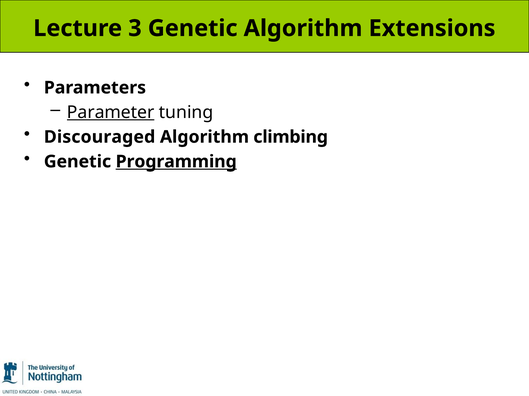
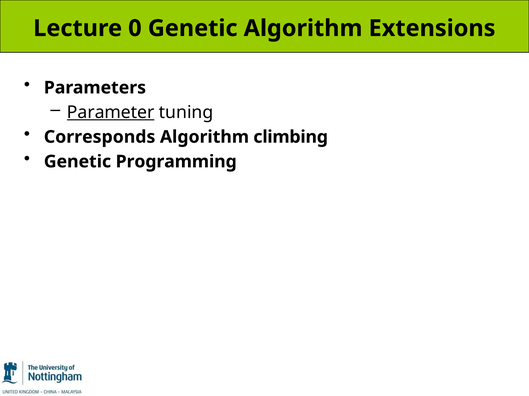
3: 3 -> 0
Discouraged: Discouraged -> Corresponds
Programming underline: present -> none
